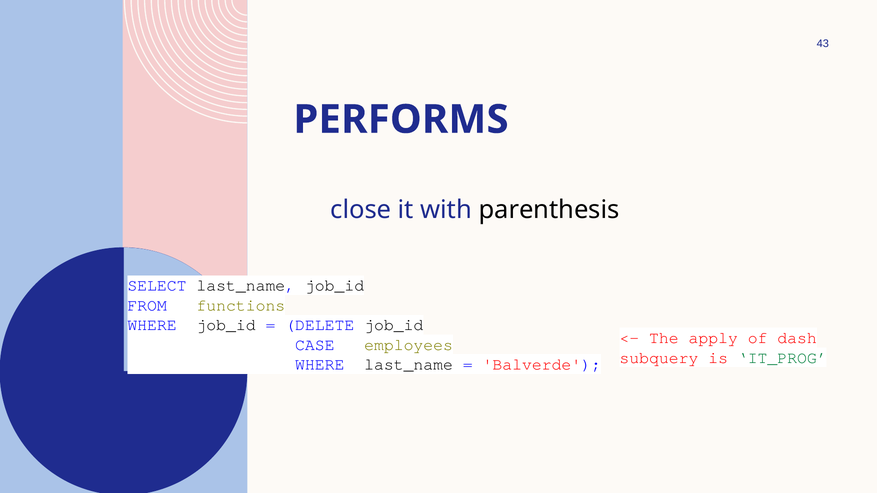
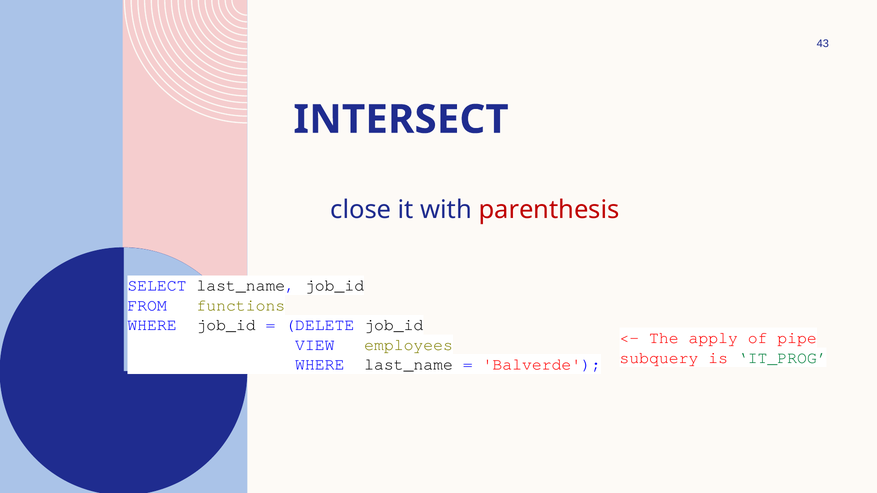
PERFORMS: PERFORMS -> INTERSECT
parenthesis colour: black -> red
dash: dash -> pipe
CASE: CASE -> VIEW
